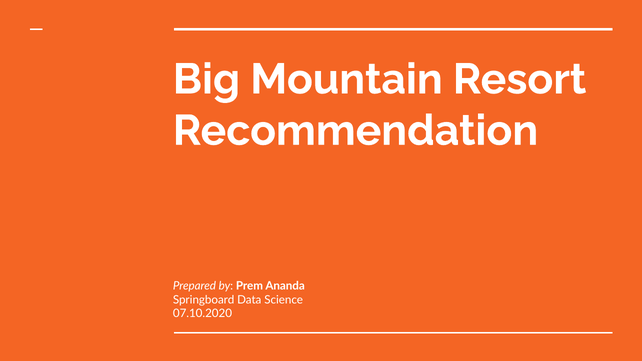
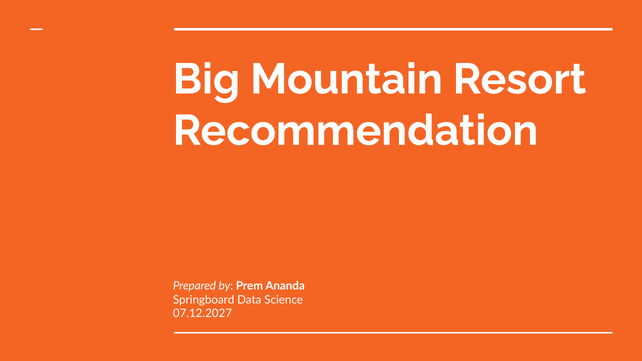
07.10.2020: 07.10.2020 -> 07.12.2027
